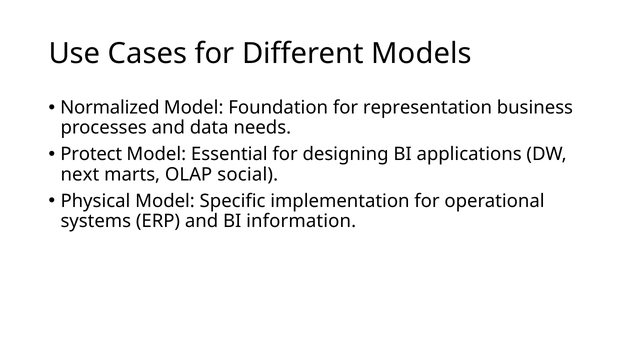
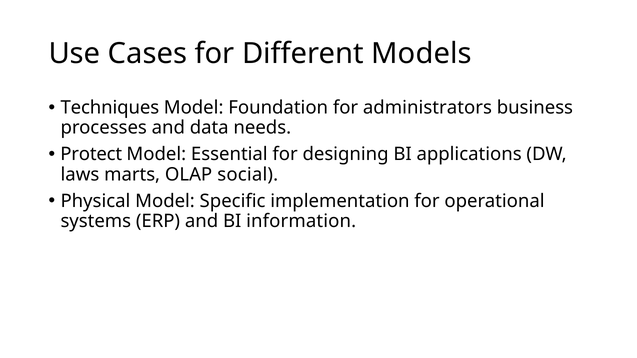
Normalized: Normalized -> Techniques
representation: representation -> administrators
next: next -> laws
